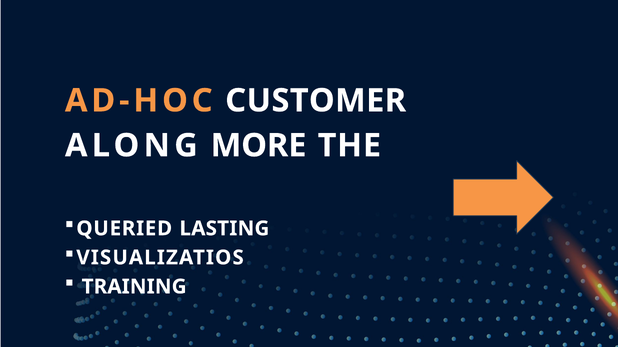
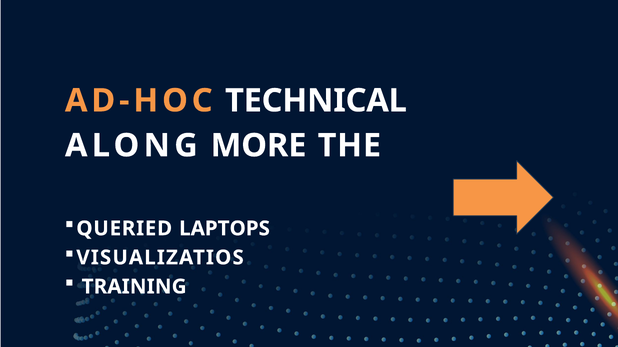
CUSTOMER: CUSTOMER -> TECHNICAL
LASTING: LASTING -> LAPTOPS
